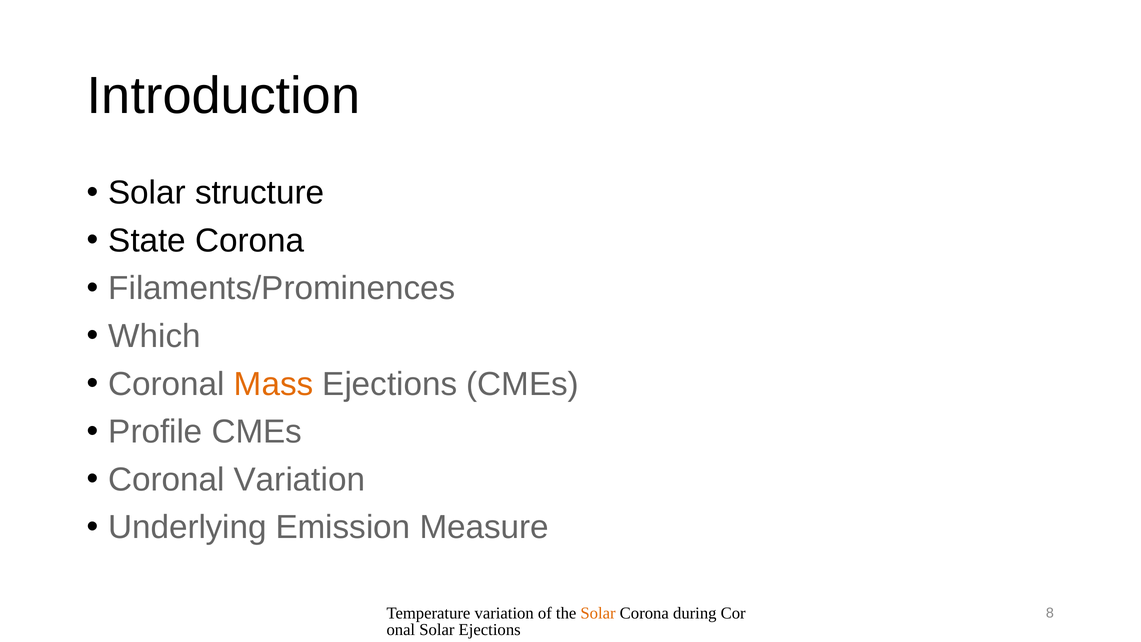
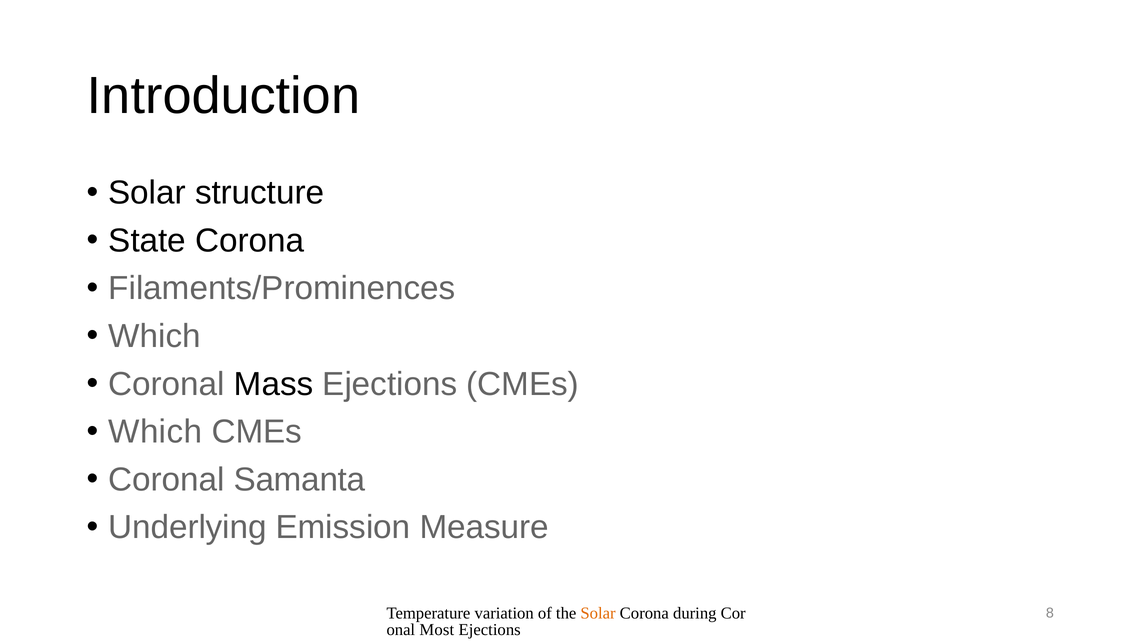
Mass colour: orange -> black
Profile at (155, 432): Profile -> Which
Coronal Variation: Variation -> Samanta
Solar at (437, 630): Solar -> Most
